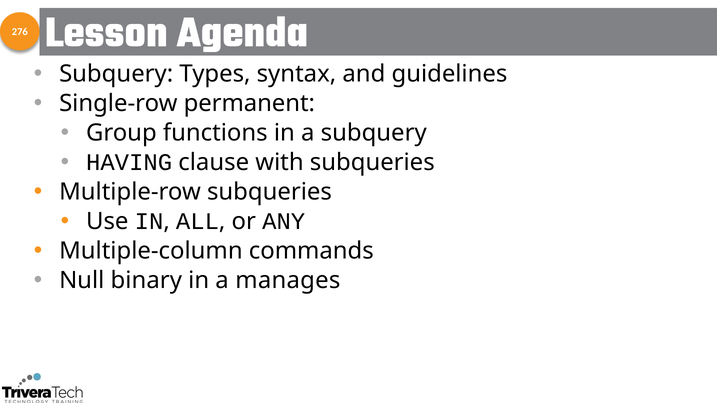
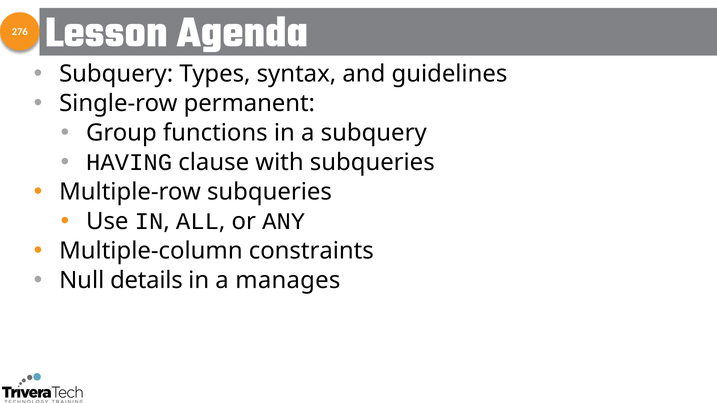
commands: commands -> constraints
binary: binary -> details
